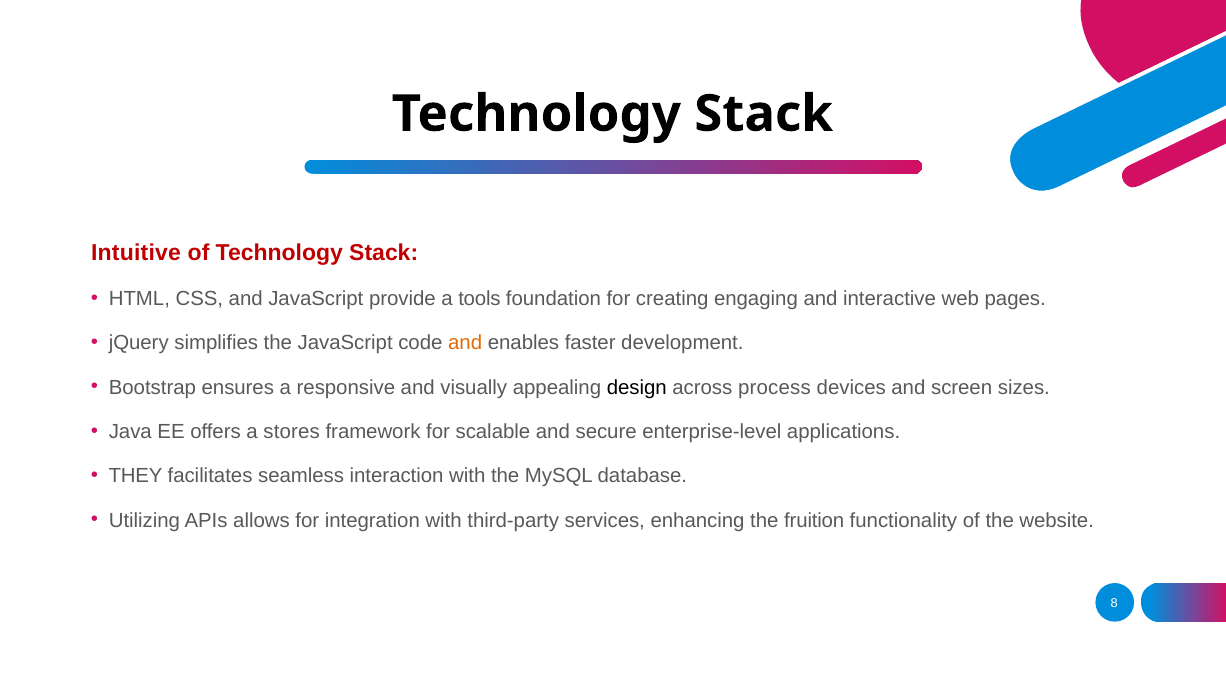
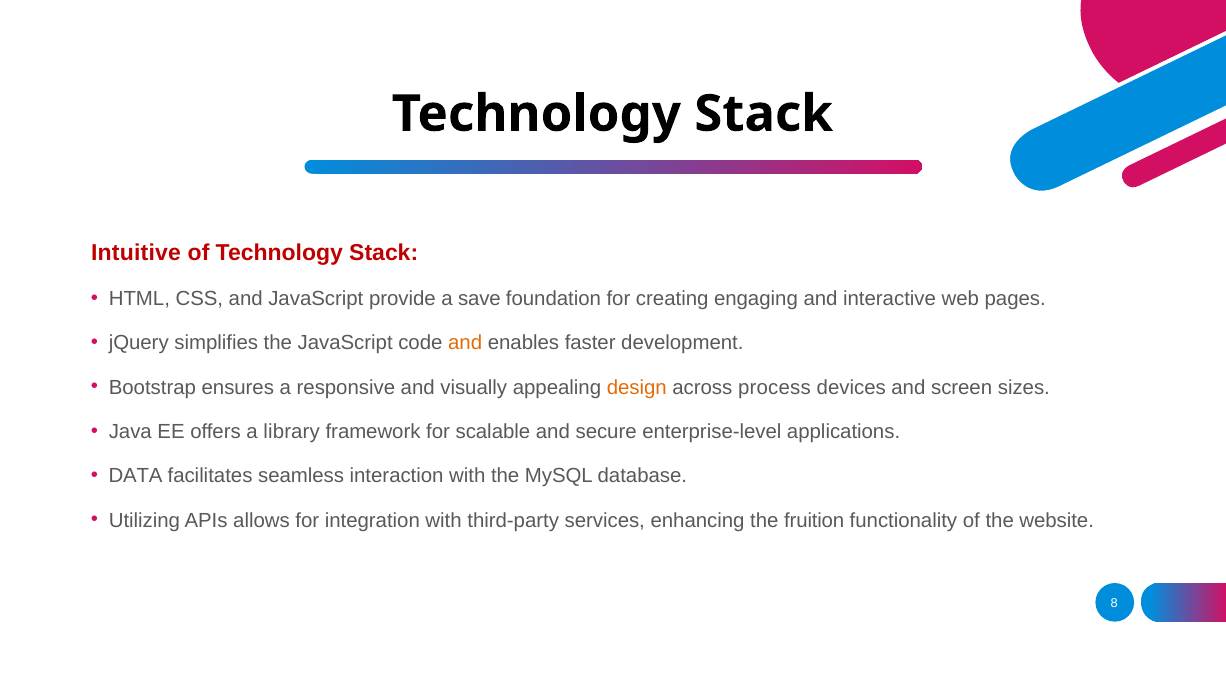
tools: tools -> save
design colour: black -> orange
stores: stores -> library
THEY: THEY -> DATA
